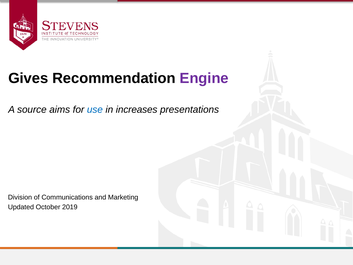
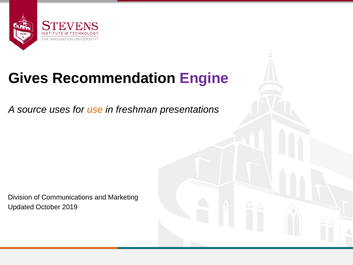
aims: aims -> uses
use colour: blue -> orange
increases: increases -> freshman
